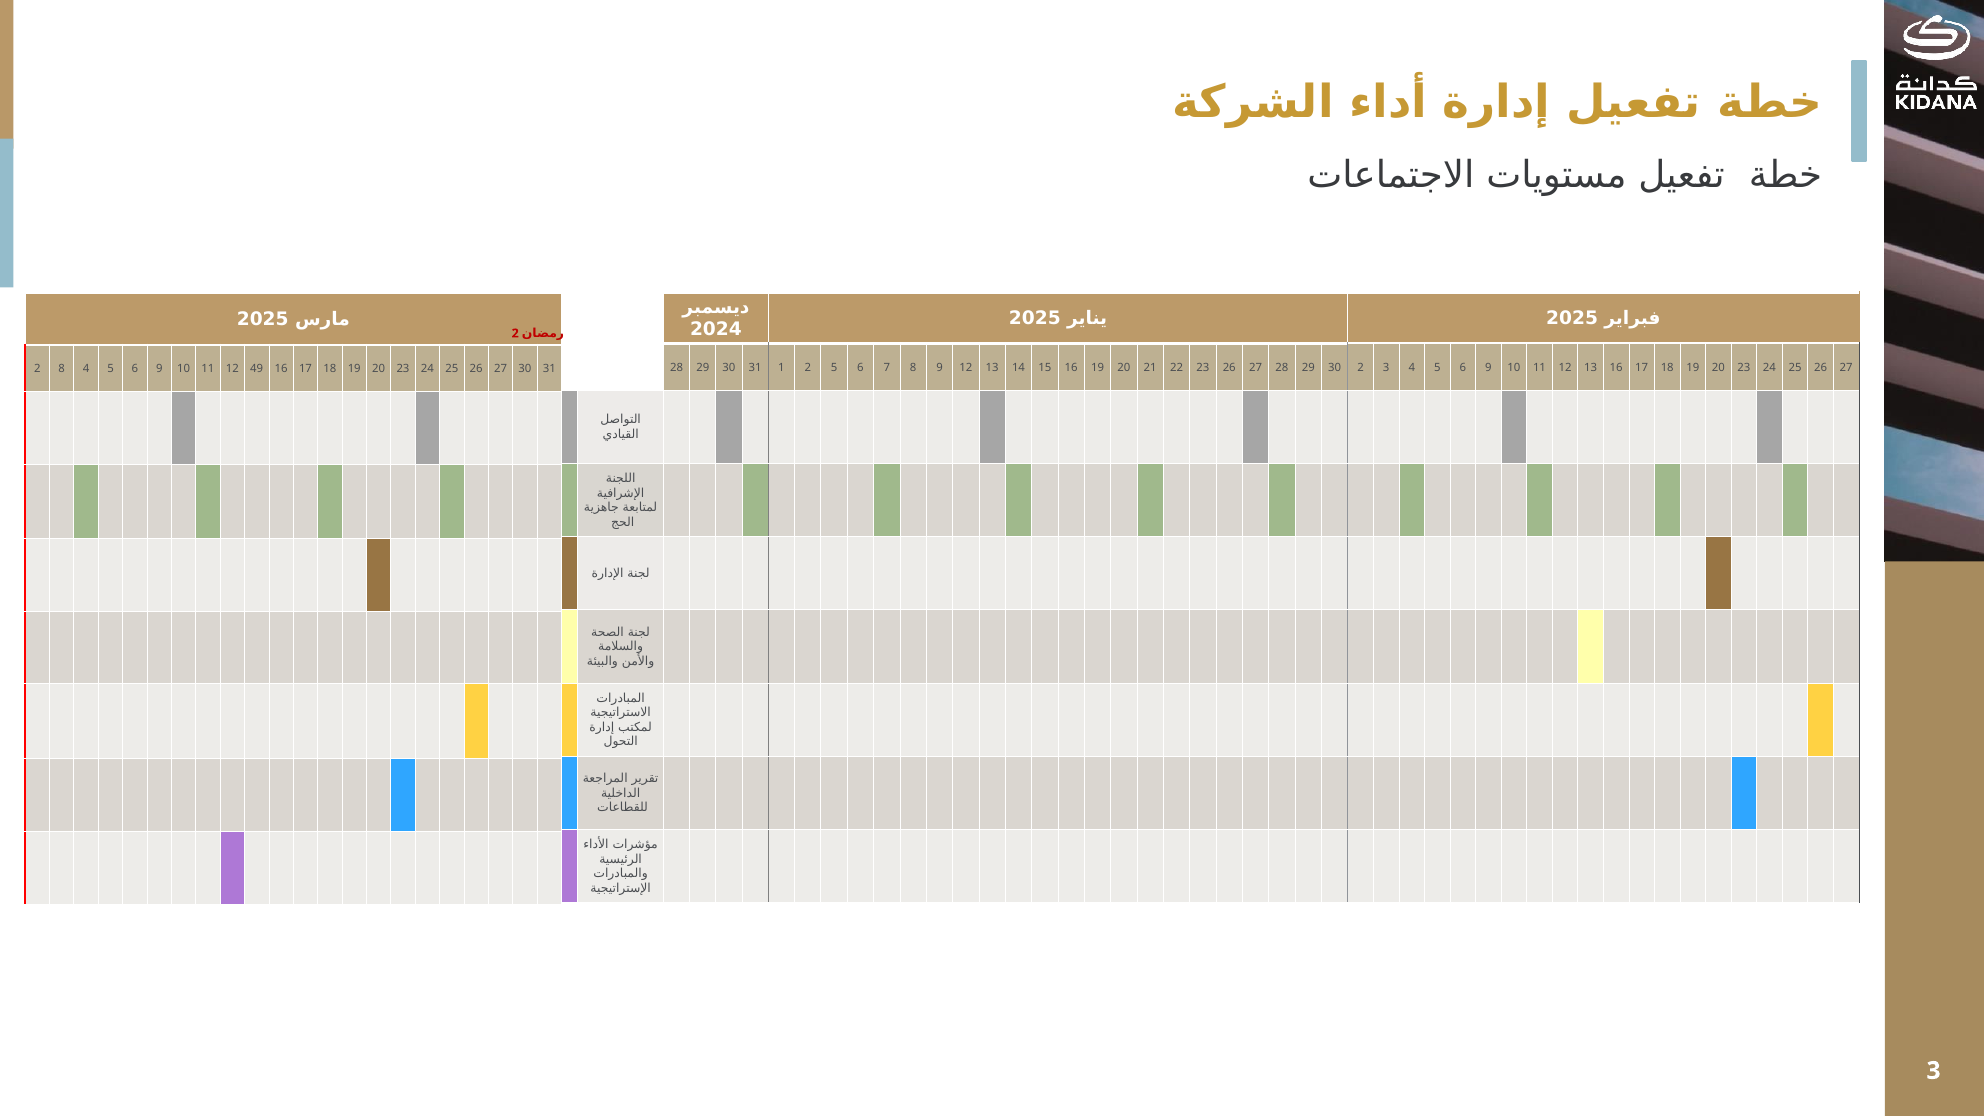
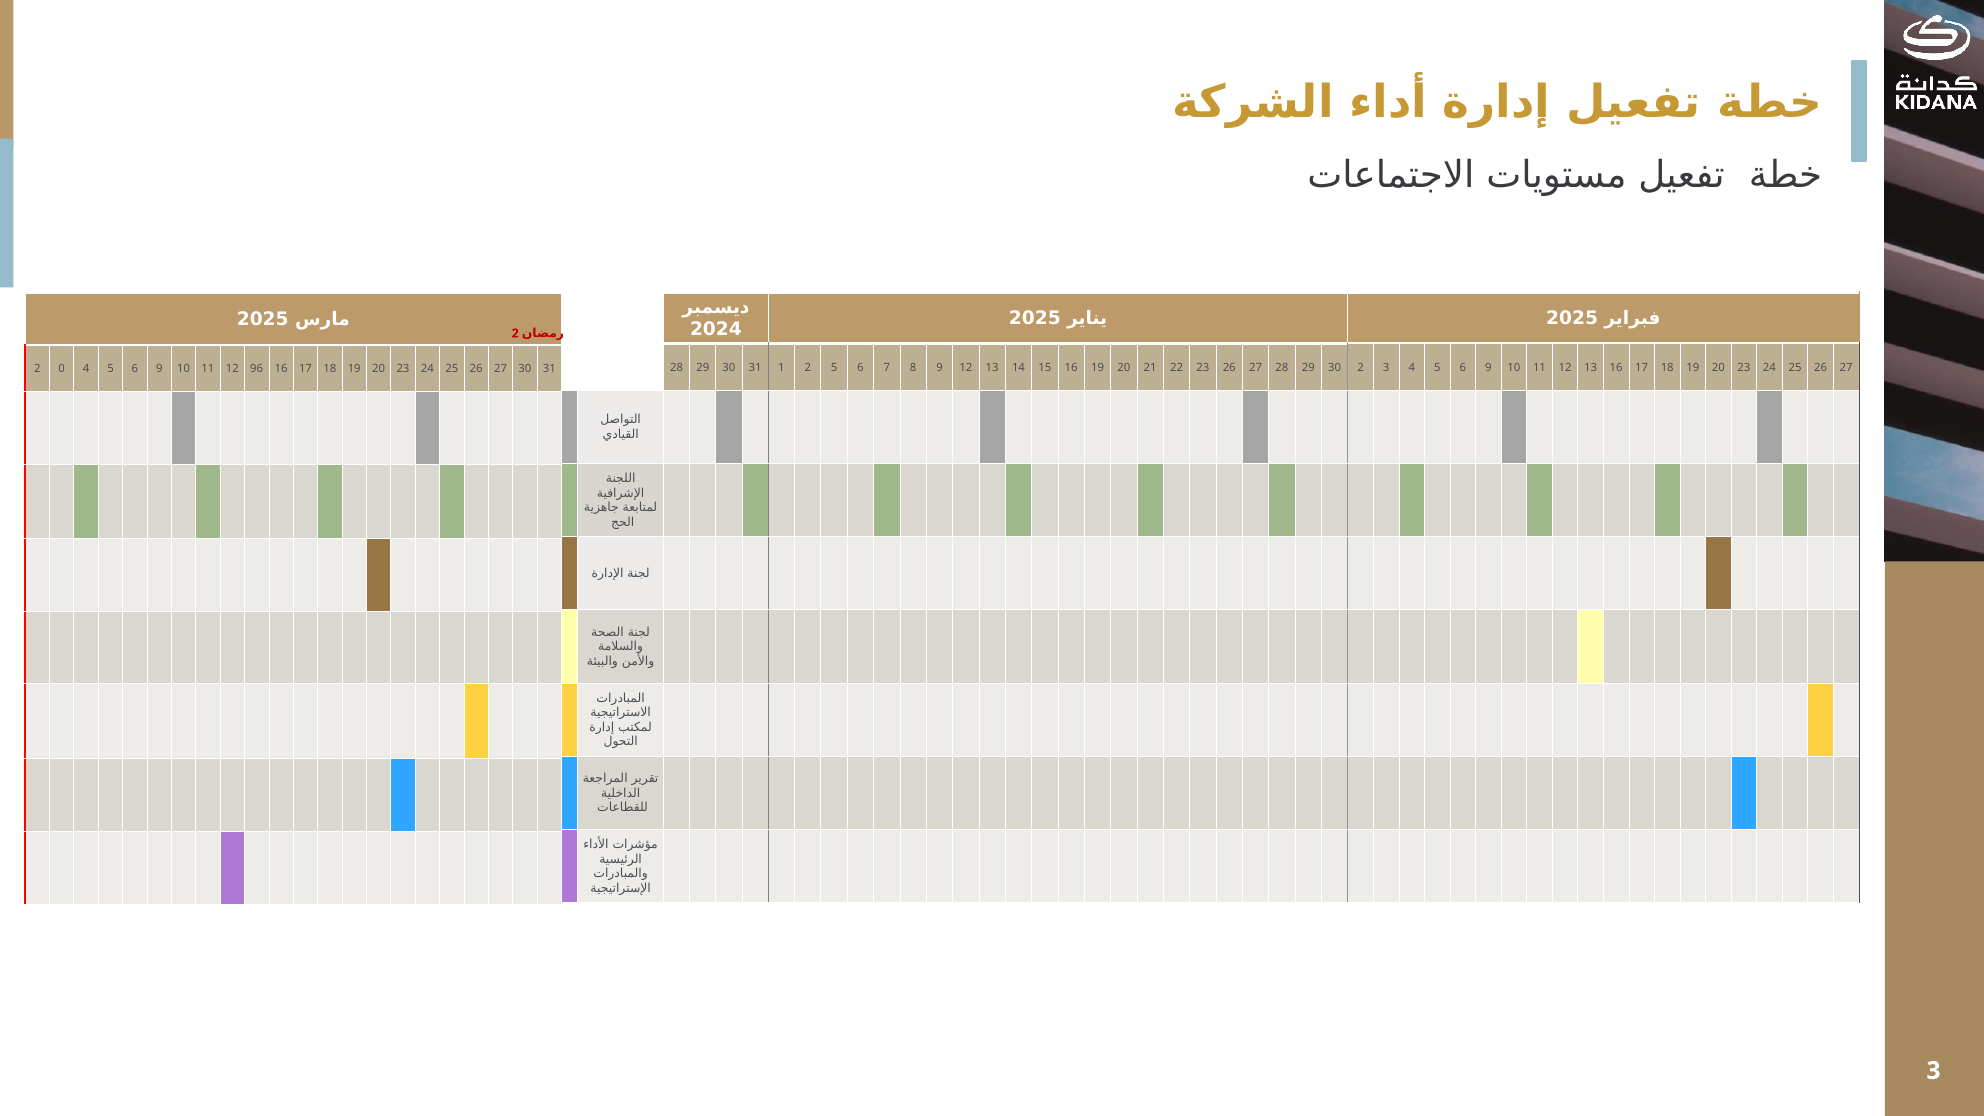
2 8: 8 -> 0
49: 49 -> 96
